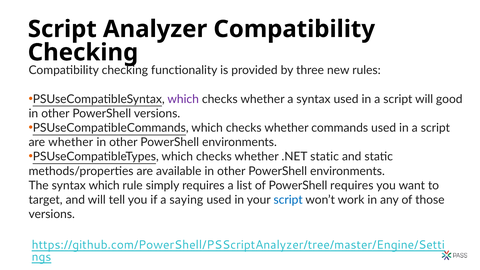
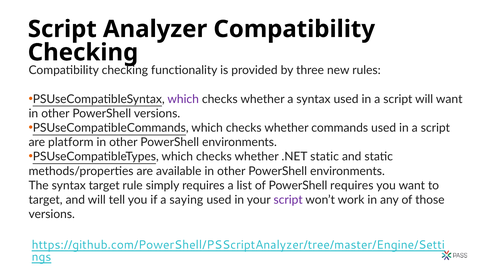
will good: good -> want
are whether: whether -> platform
syntax which: which -> target
script at (288, 200) colour: blue -> purple
